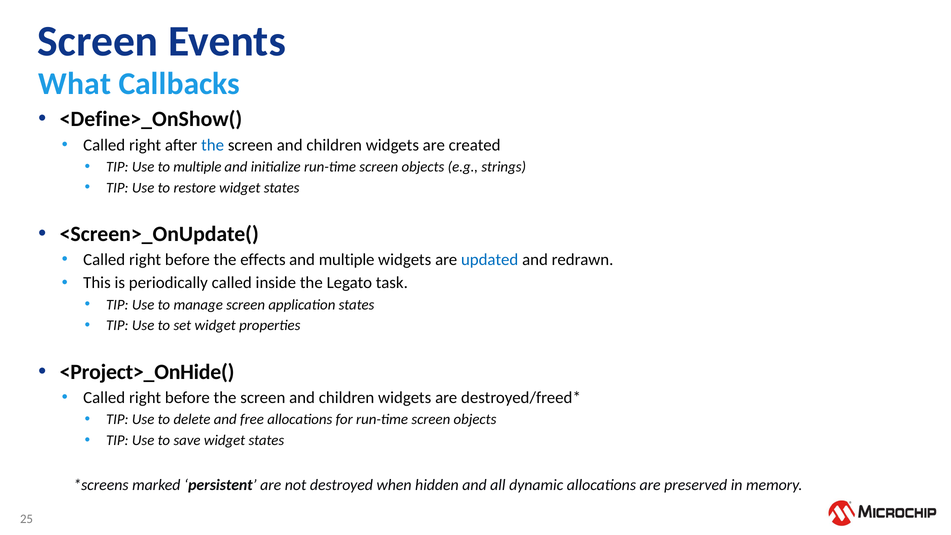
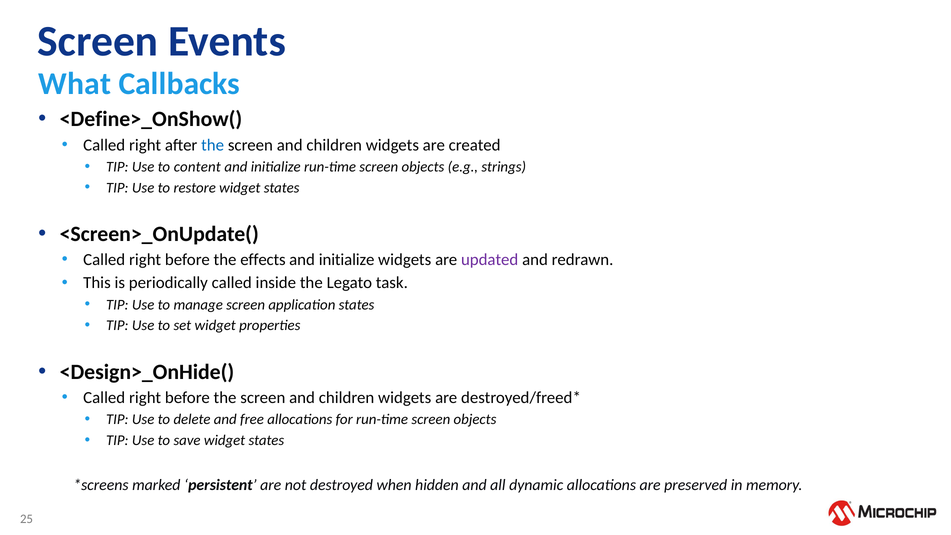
to multiple: multiple -> content
multiple at (347, 260): multiple -> initialize
updated colour: blue -> purple
<Project>_OnHide(: <Project>_OnHide( -> <Design>_OnHide(
